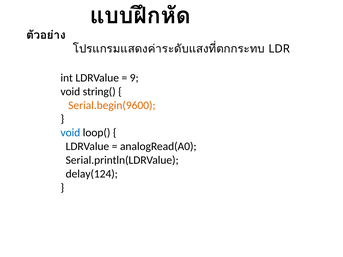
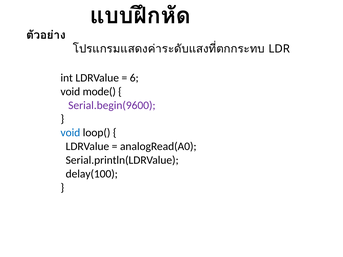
9: 9 -> 6
string(: string( -> mode(
Serial.begin(9600 colour: orange -> purple
delay(124: delay(124 -> delay(100
